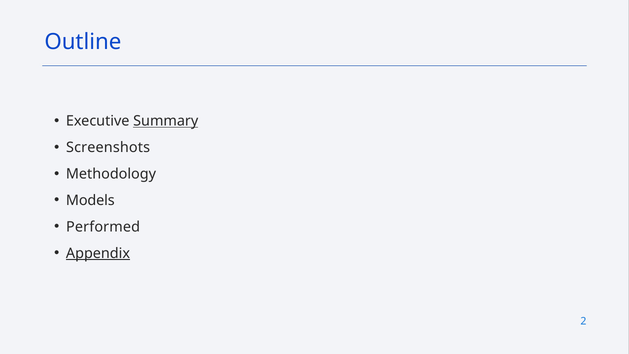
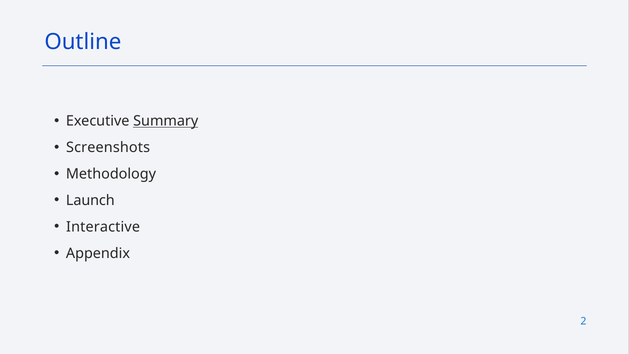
Models: Models -> Launch
Performed: Performed -> Interactive
Appendix underline: present -> none
